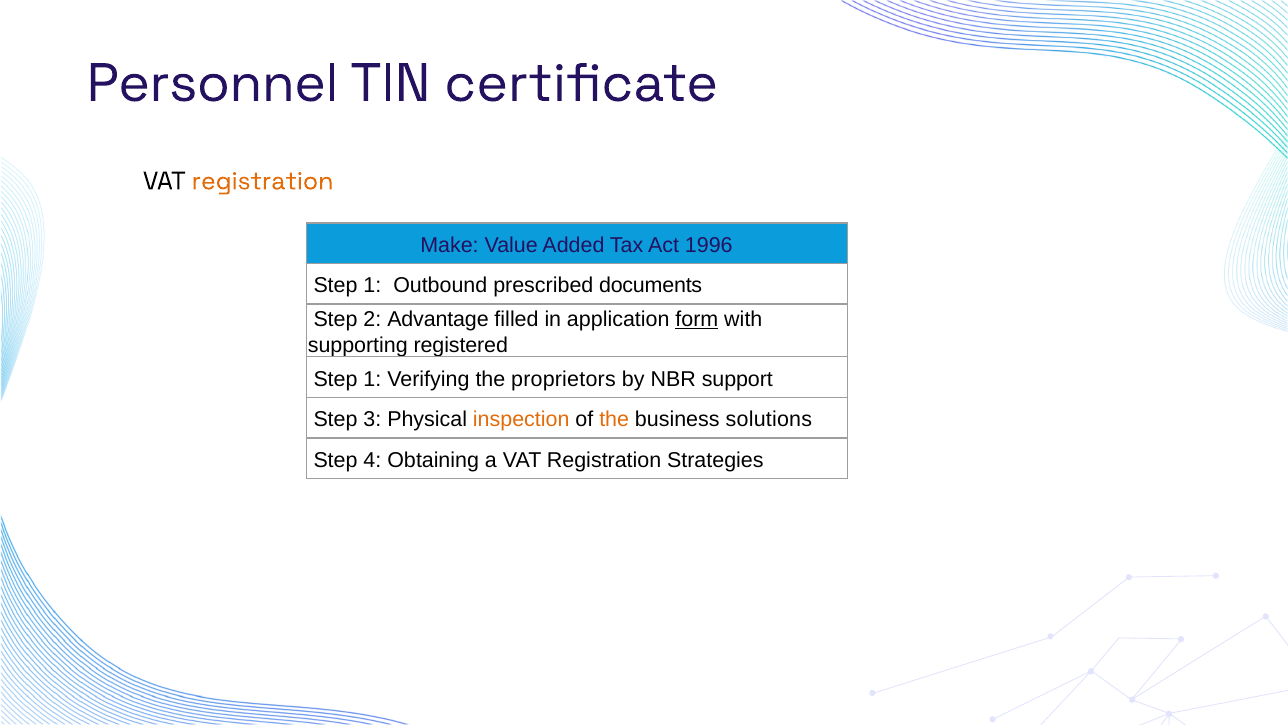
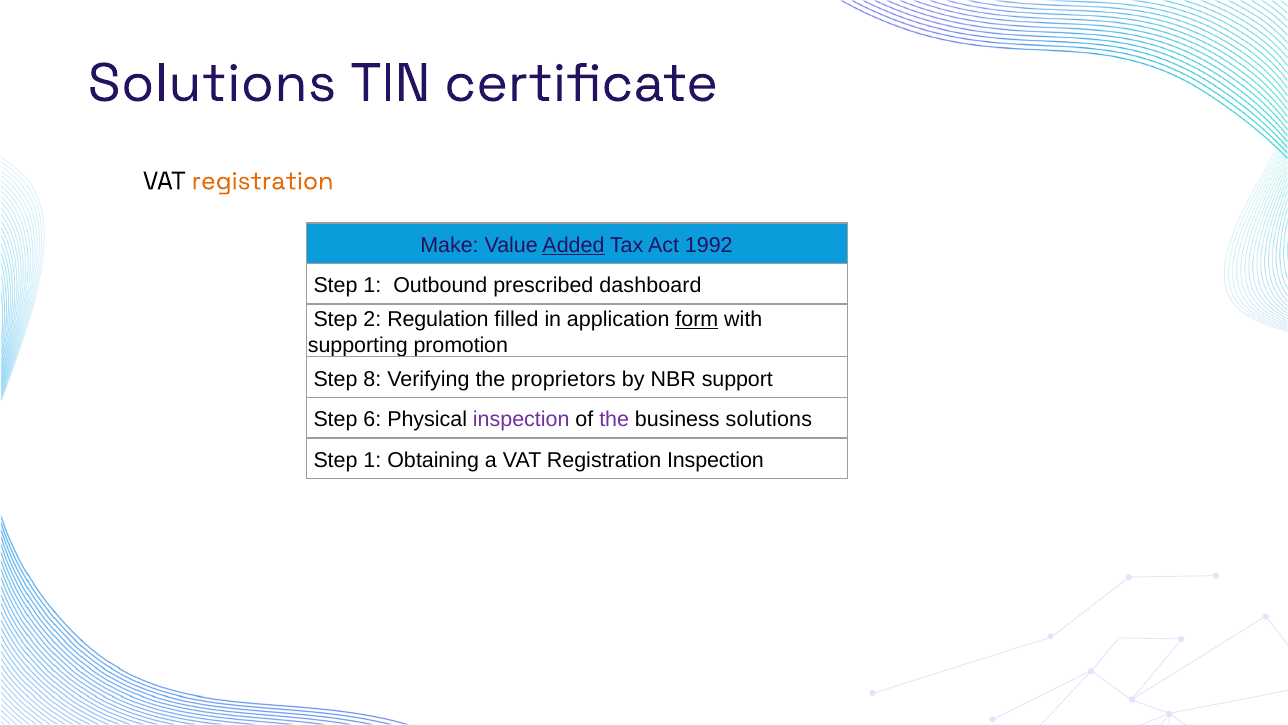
Personnel at (213, 83): Personnel -> Solutions
Added underline: none -> present
1996: 1996 -> 1992
documents: documents -> dashboard
Advantage: Advantage -> Regulation
registered: registered -> promotion
1 at (372, 379): 1 -> 8
3: 3 -> 6
inspection at (521, 419) colour: orange -> purple
the at (614, 419) colour: orange -> purple
4 at (372, 460): 4 -> 1
Registration Strategies: Strategies -> Inspection
